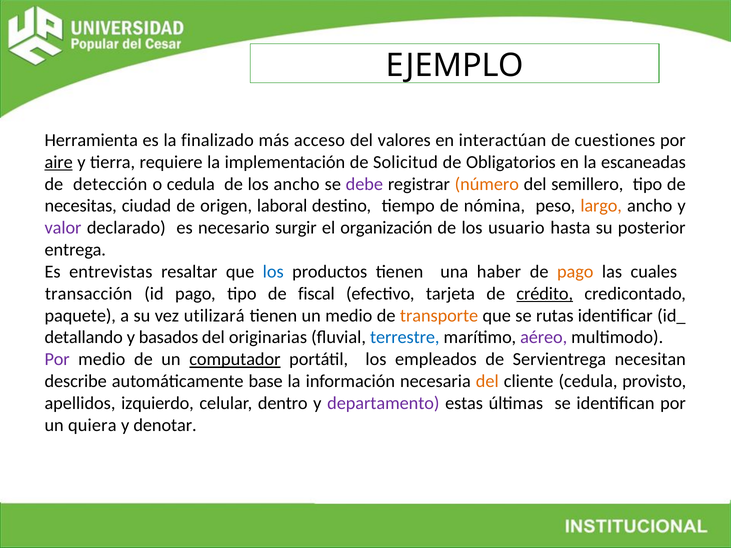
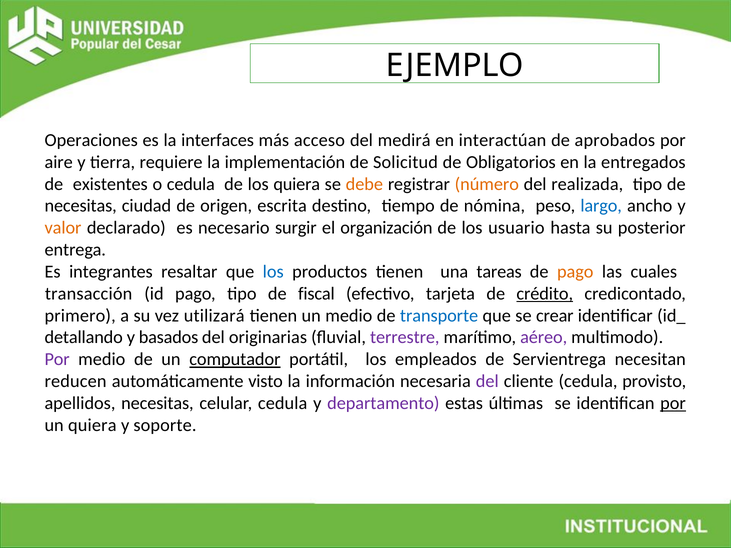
Herramienta: Herramienta -> Operaciones
finalizado: finalizado -> interfaces
valores: valores -> medirá
cuestiones: cuestiones -> aprobados
aire underline: present -> none
escaneadas: escaneadas -> entregados
detección: detección -> existentes
los ancho: ancho -> quiera
debe colour: purple -> orange
semillero: semillero -> realizada
laboral: laboral -> escrita
largo colour: orange -> blue
valor colour: purple -> orange
entrevistas: entrevistas -> integrantes
haber: haber -> tareas
paquete: paquete -> primero
transporte colour: orange -> blue
rutas: rutas -> crear
terrestre colour: blue -> purple
describe: describe -> reducen
base: base -> visto
del at (487, 381) colour: orange -> purple
apellidos izquierdo: izquierdo -> necesitas
celular dentro: dentro -> cedula
por at (673, 403) underline: none -> present
denotar: denotar -> soporte
